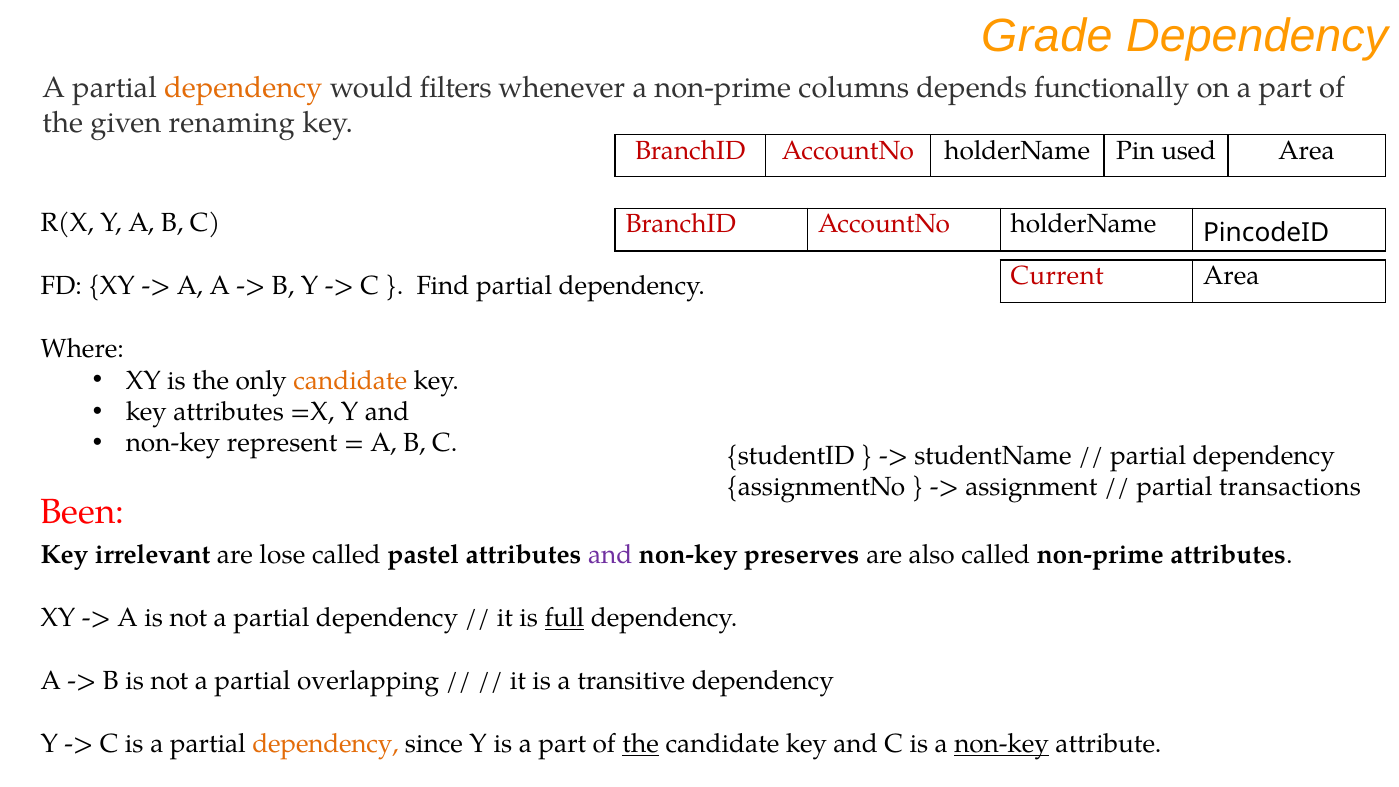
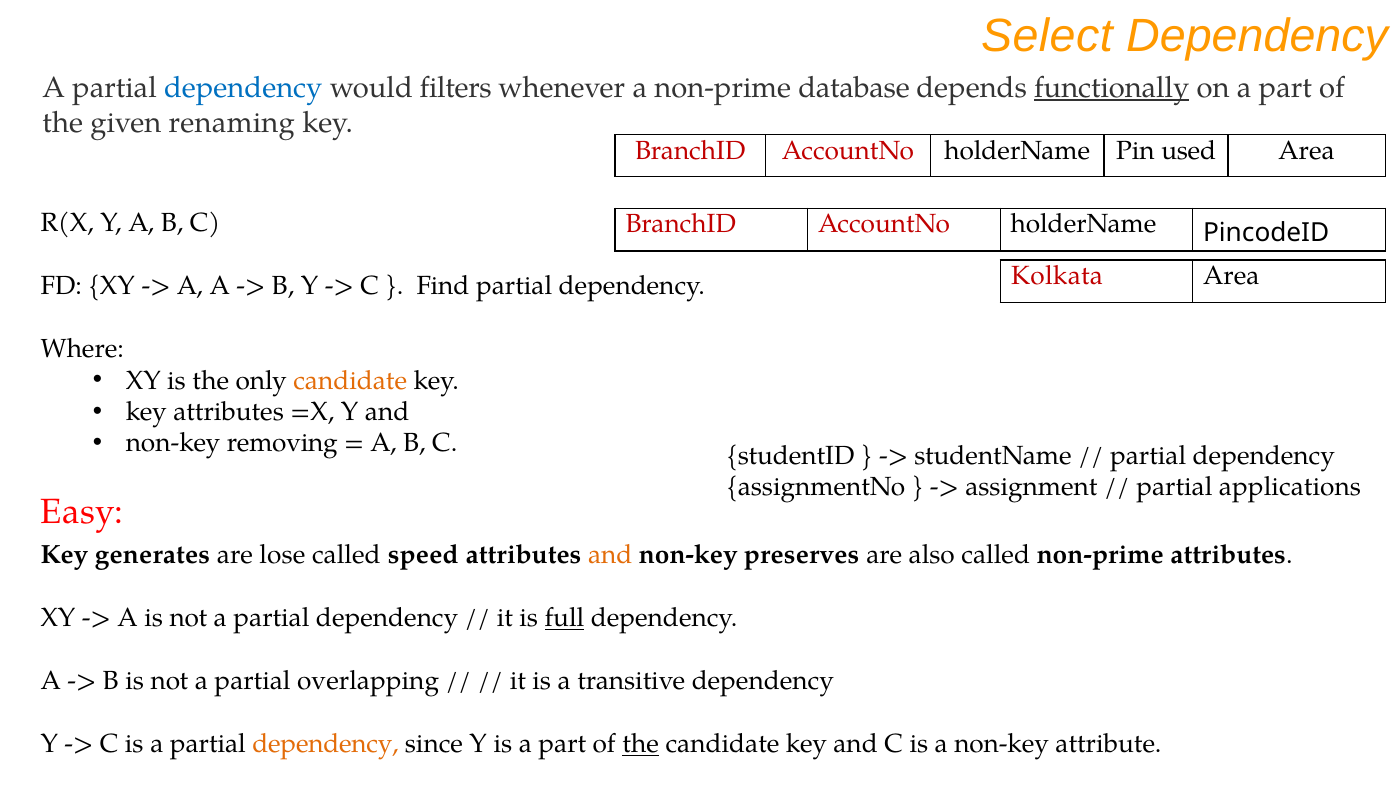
Grade: Grade -> Select
dependency at (243, 88) colour: orange -> blue
columns: columns -> database
functionally underline: none -> present
Current: Current -> Kolkata
represent: represent -> removing
transactions: transactions -> applications
Been: Been -> Easy
irrelevant: irrelevant -> generates
pastel: pastel -> speed
and at (610, 555) colour: purple -> orange
non-key at (1002, 744) underline: present -> none
